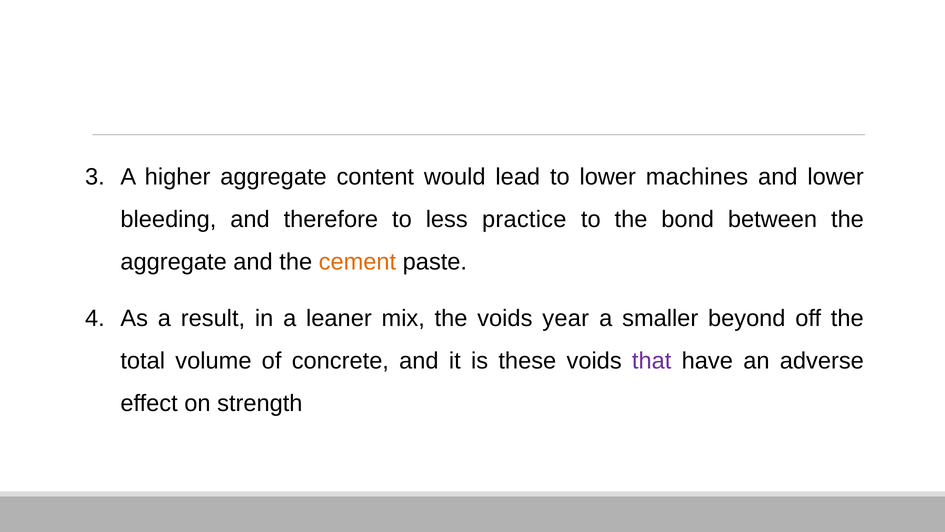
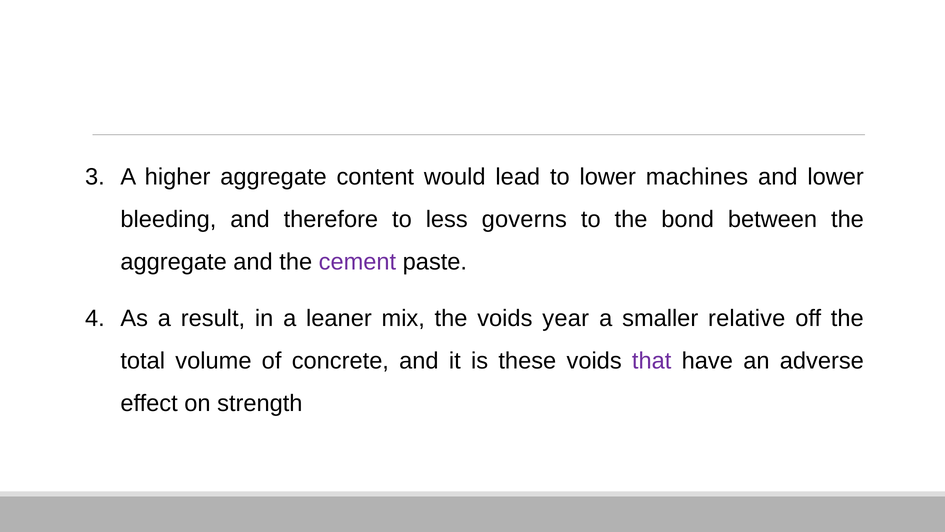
practice: practice -> governs
cement colour: orange -> purple
beyond: beyond -> relative
